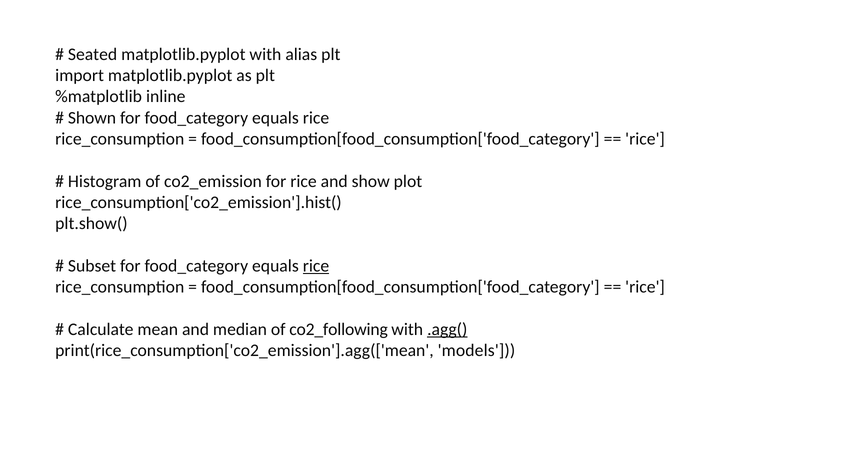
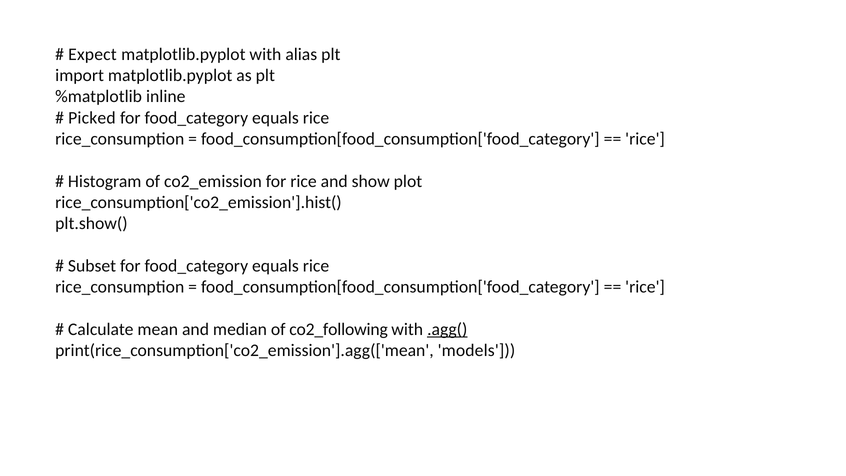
Seated: Seated -> Expect
Shown: Shown -> Picked
rice at (316, 266) underline: present -> none
